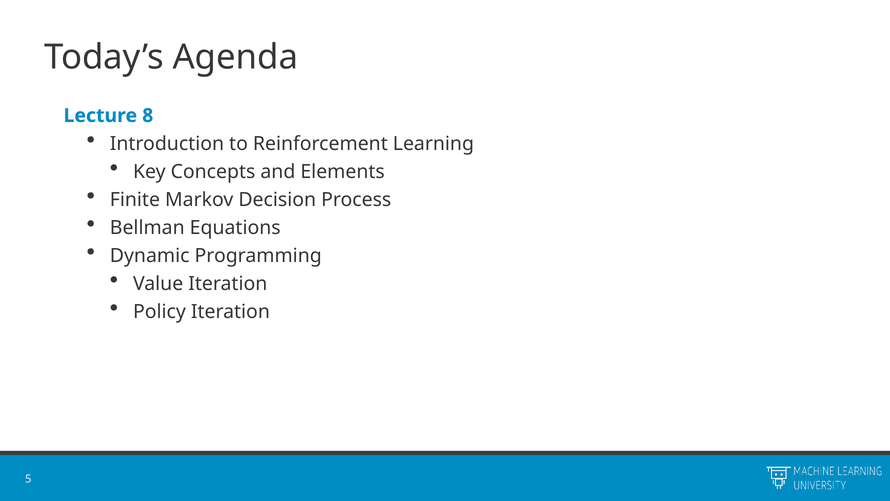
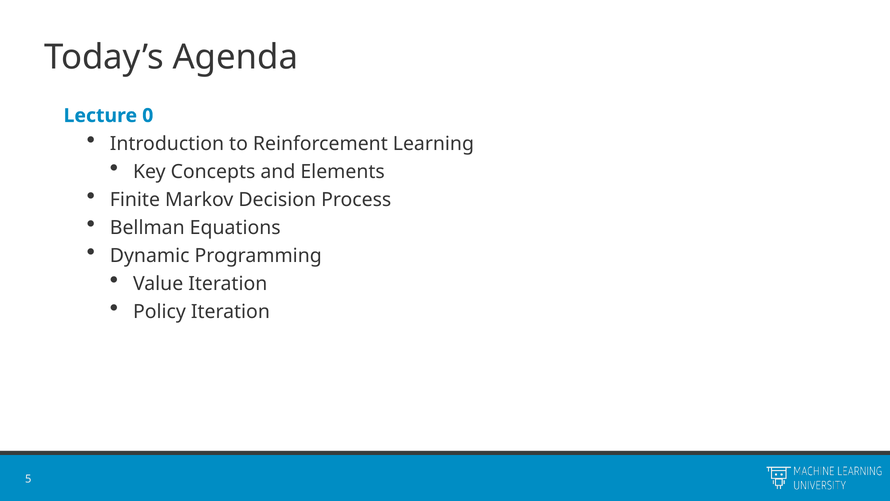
8: 8 -> 0
